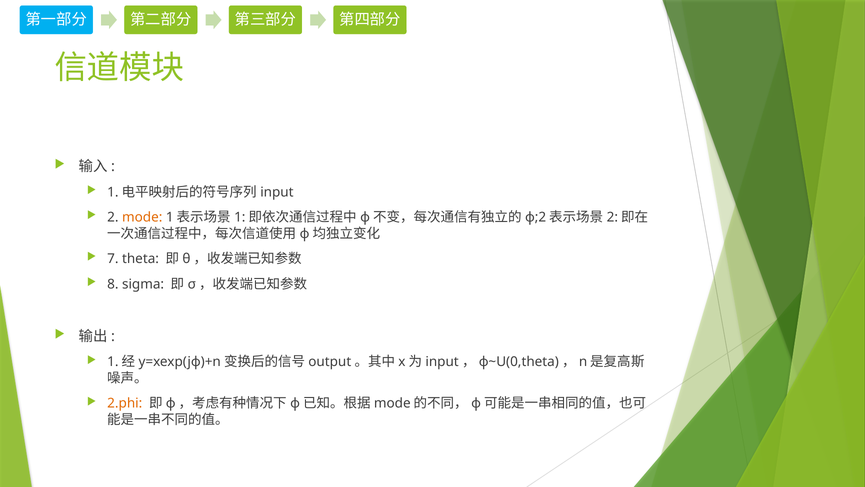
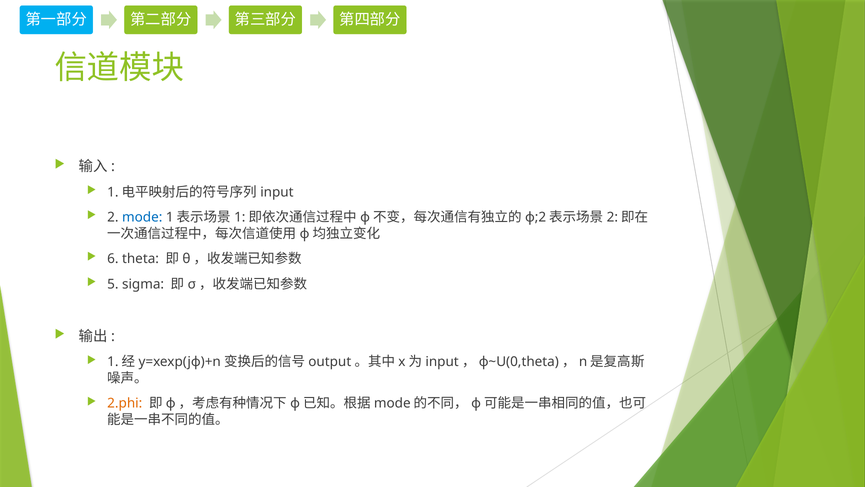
mode colour: orange -> blue
7: 7 -> 6
8: 8 -> 5
